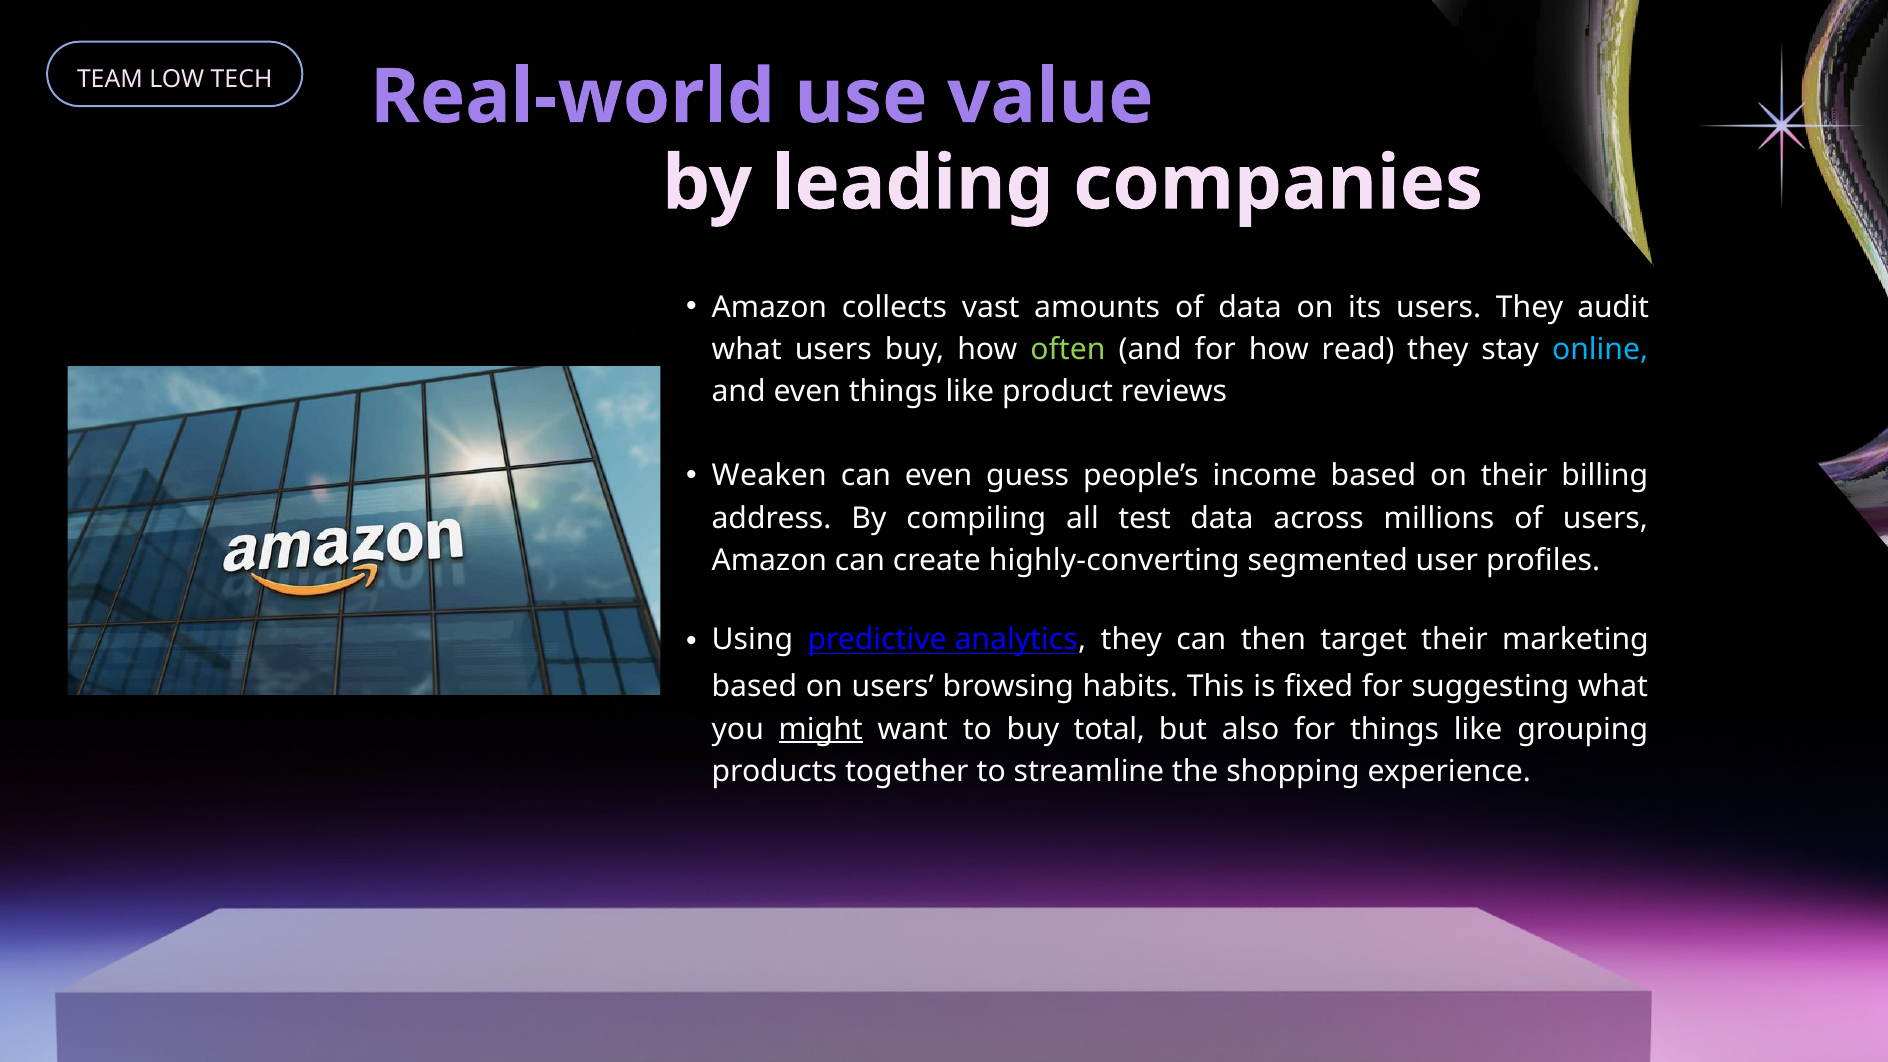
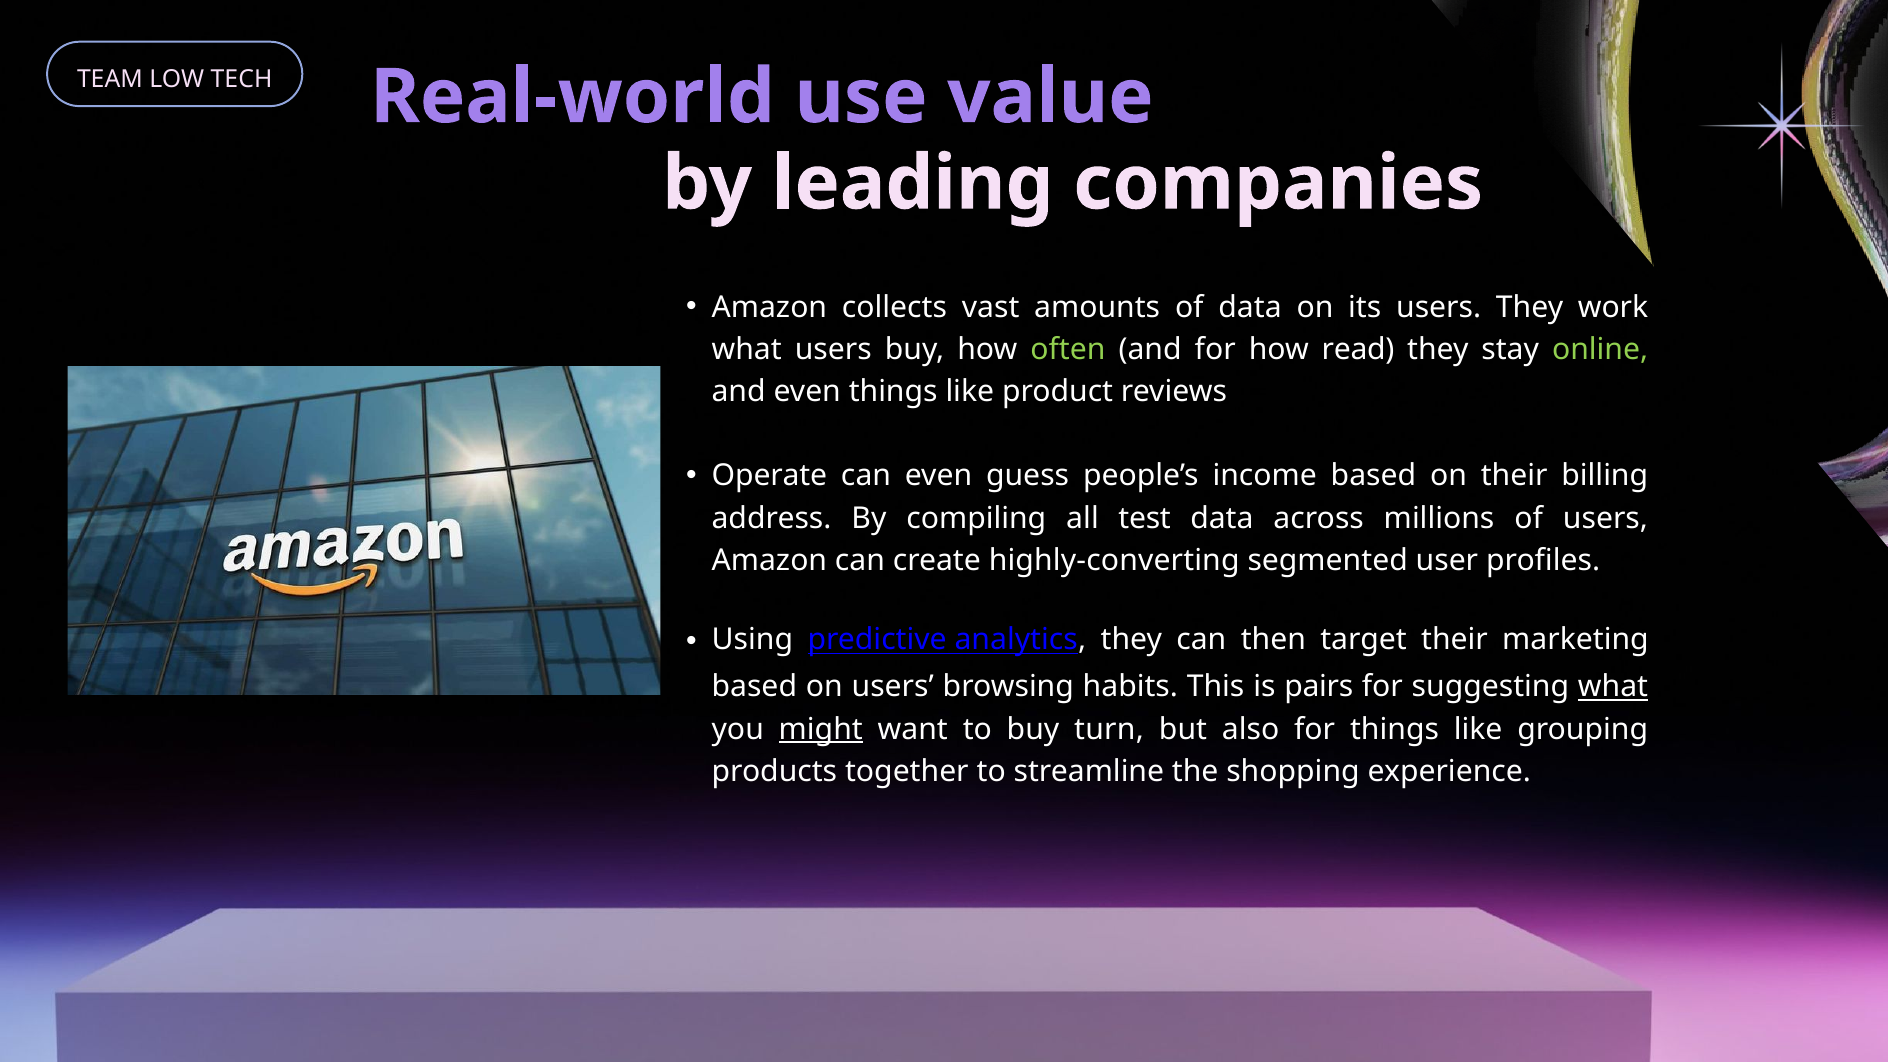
audit: audit -> work
online colour: light blue -> light green
Weaken: Weaken -> Operate
fixed: fixed -> pairs
what at (1613, 687) underline: none -> present
total: total -> turn
